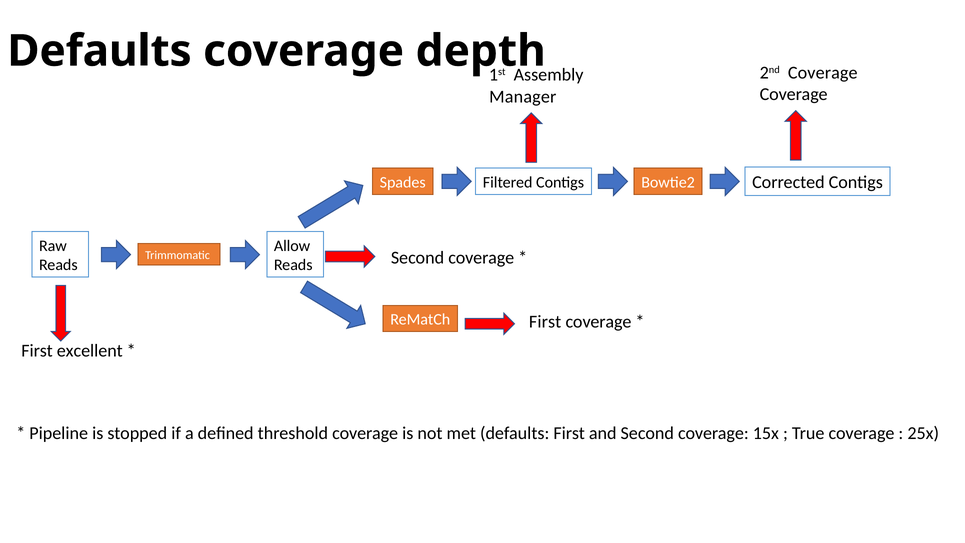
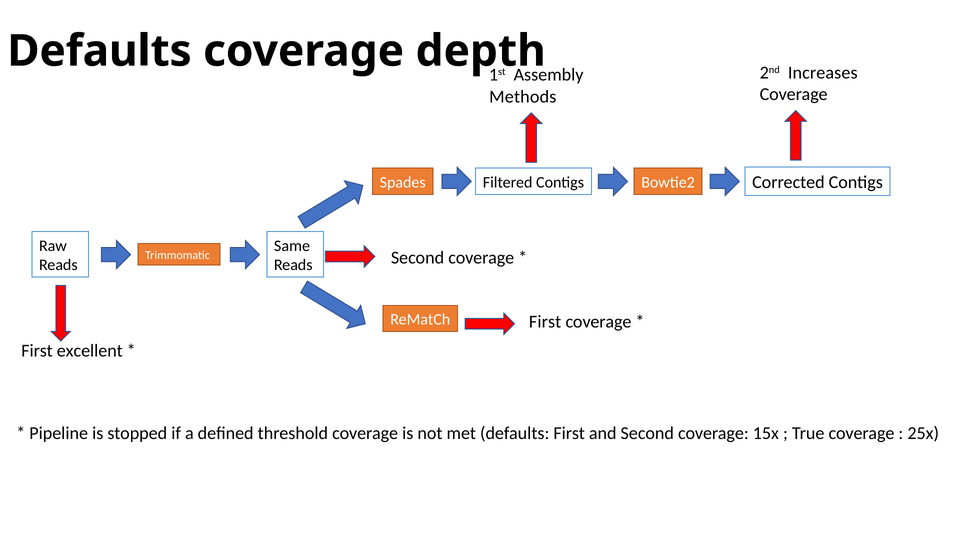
2nd Coverage: Coverage -> Increases
Manager: Manager -> Methods
Allow: Allow -> Same
